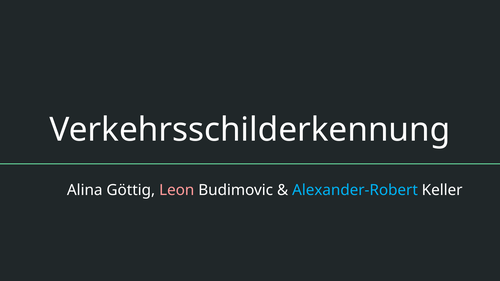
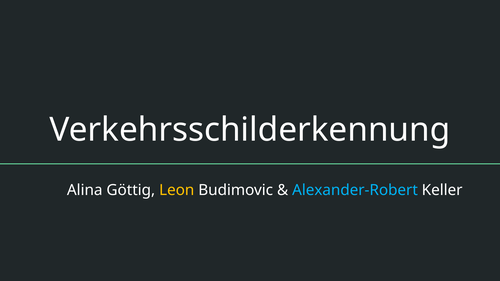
Leon colour: pink -> yellow
